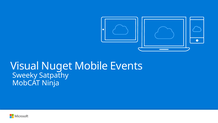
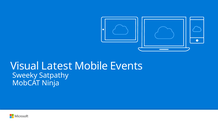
Nuget: Nuget -> Latest
